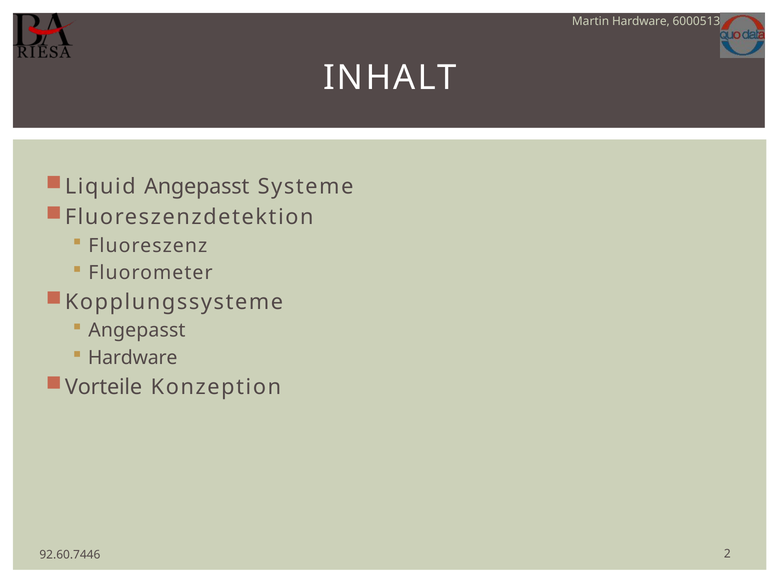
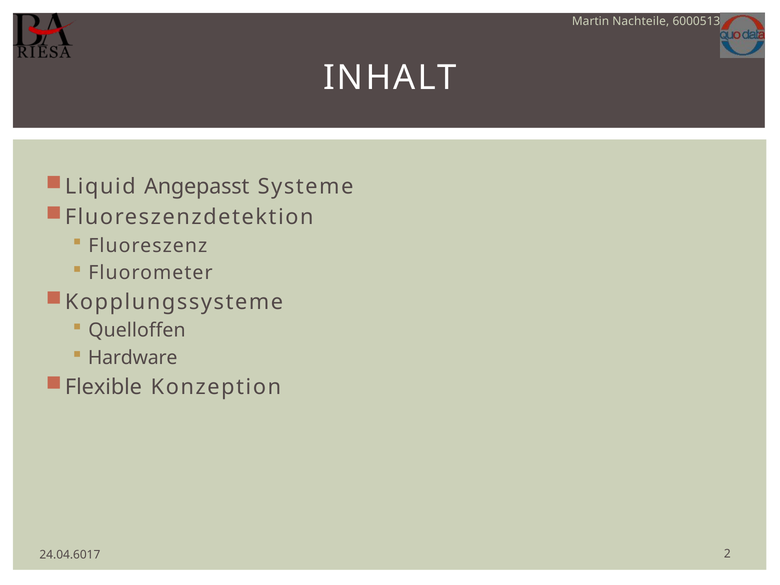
Martin Hardware: Hardware -> Nachteile
Angepasst at (137, 331): Angepasst -> Quelloffen
Vorteile: Vorteile -> Flexible
92.60.7446: 92.60.7446 -> 24.04.6017
